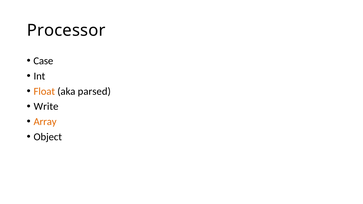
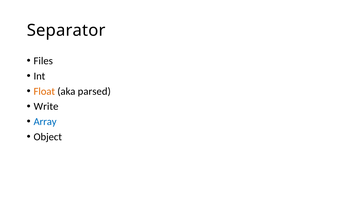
Processor: Processor -> Separator
Case: Case -> Files
Array colour: orange -> blue
